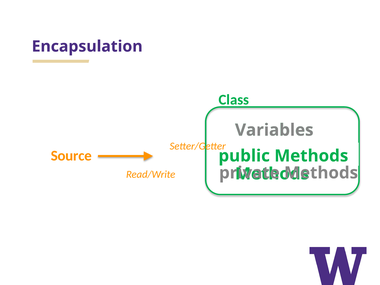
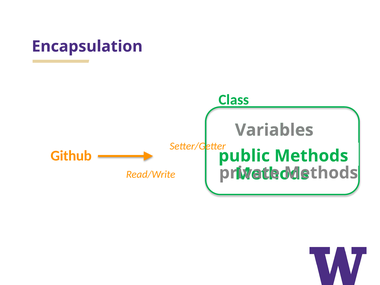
Source: Source -> Github
